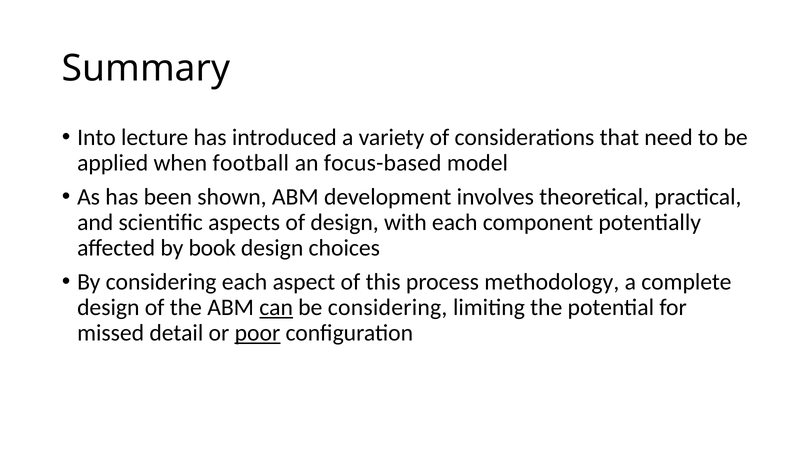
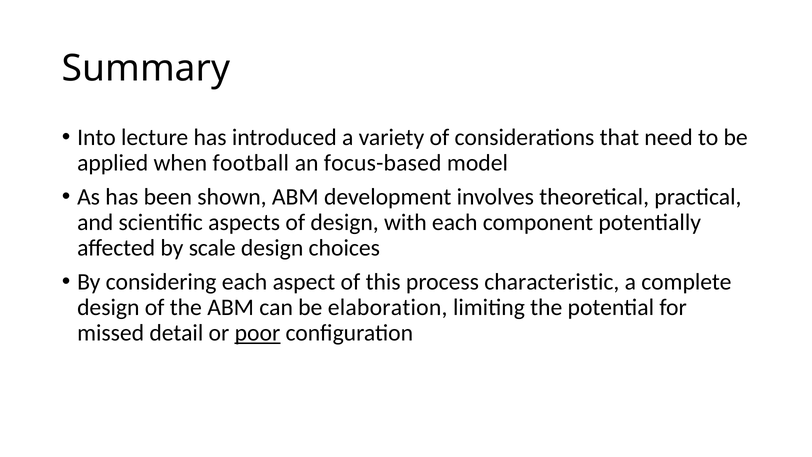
book: book -> scale
methodology: methodology -> characteristic
can underline: present -> none
be considering: considering -> elaboration
